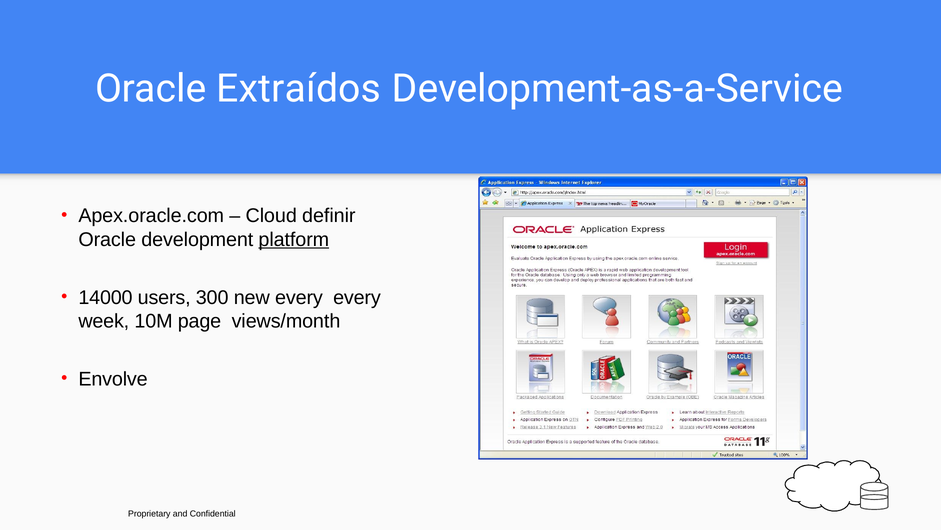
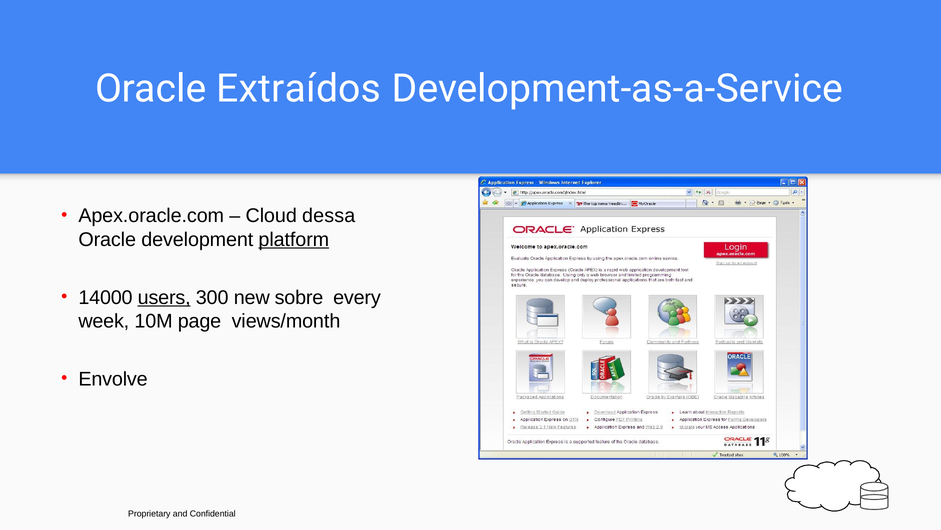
definir: definir -> dessa
users underline: none -> present
new every: every -> sobre
